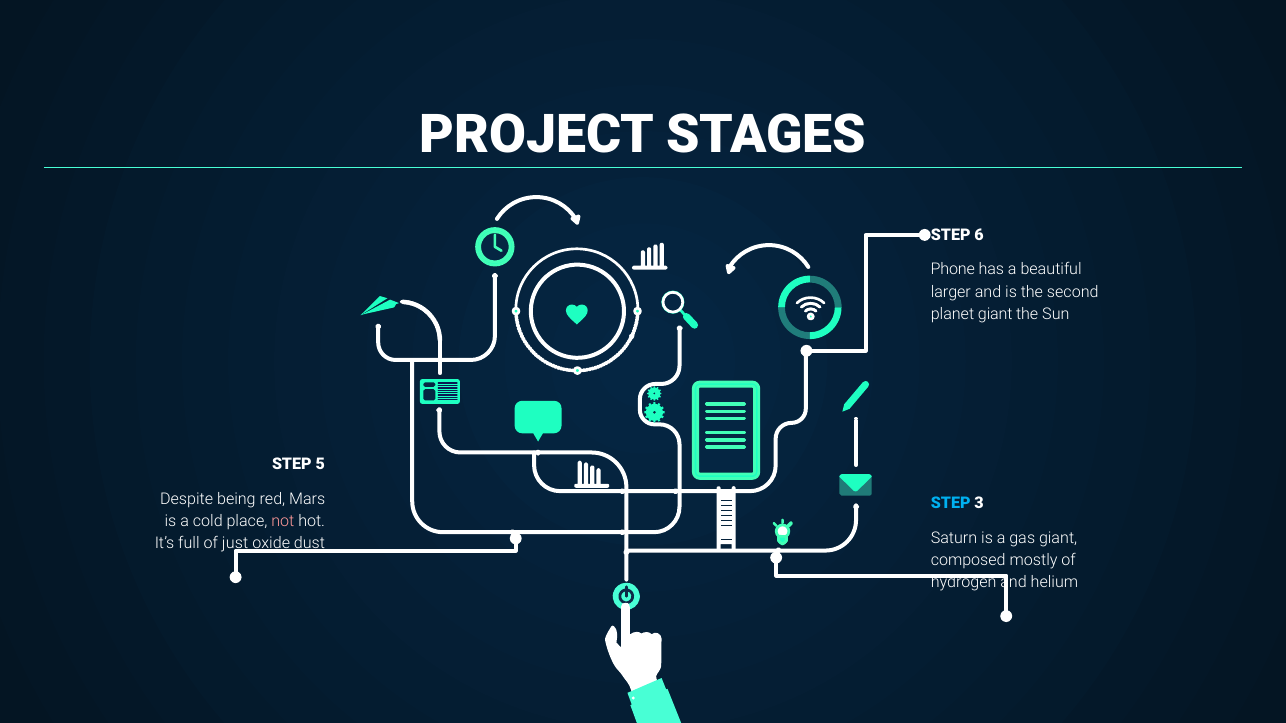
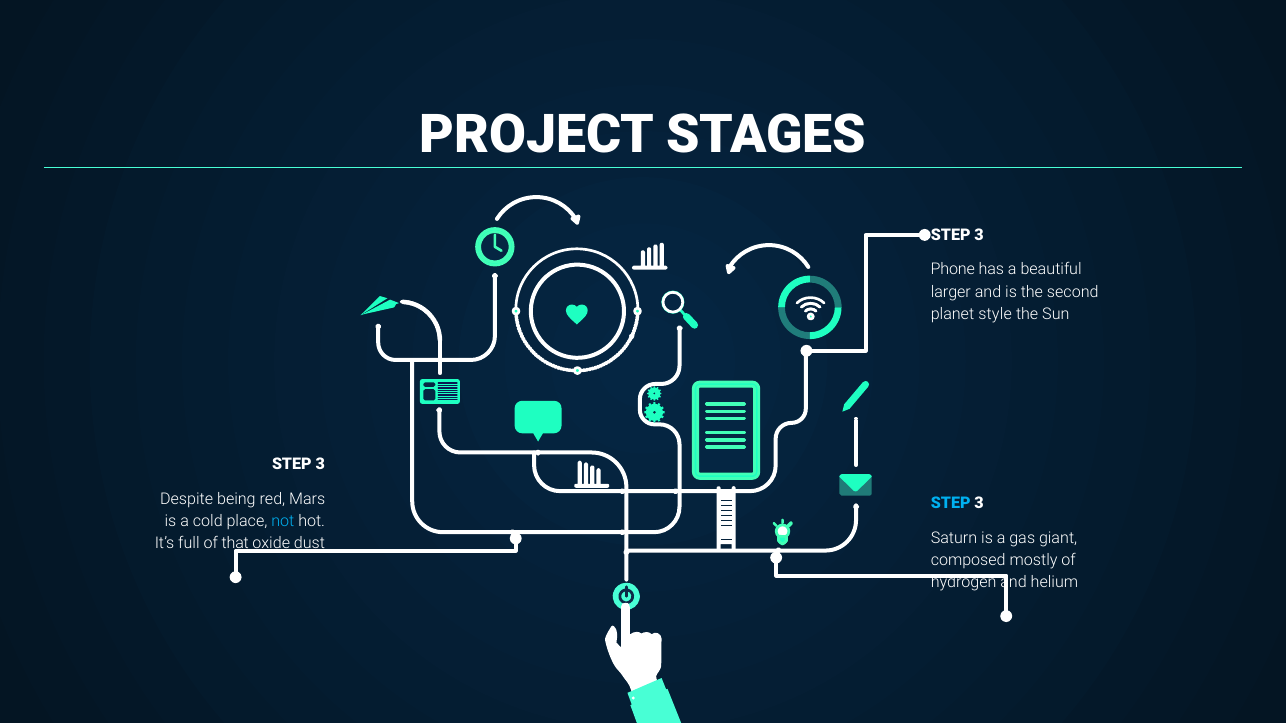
6 at (979, 236): 6 -> 3
planet giant: giant -> style
5 at (320, 464): 5 -> 3
not colour: pink -> light blue
just: just -> that
